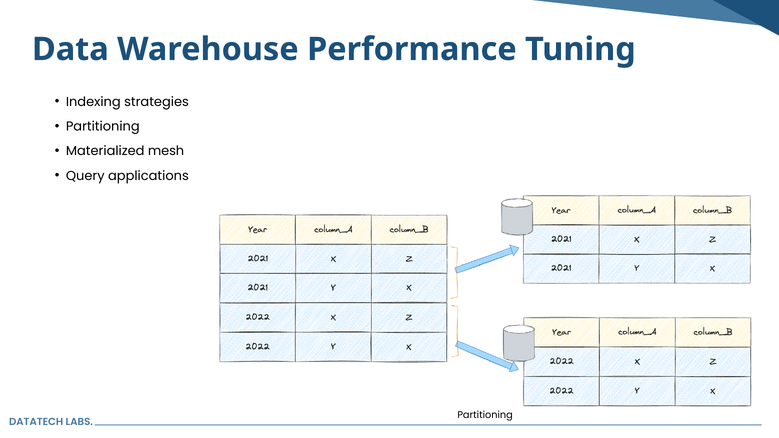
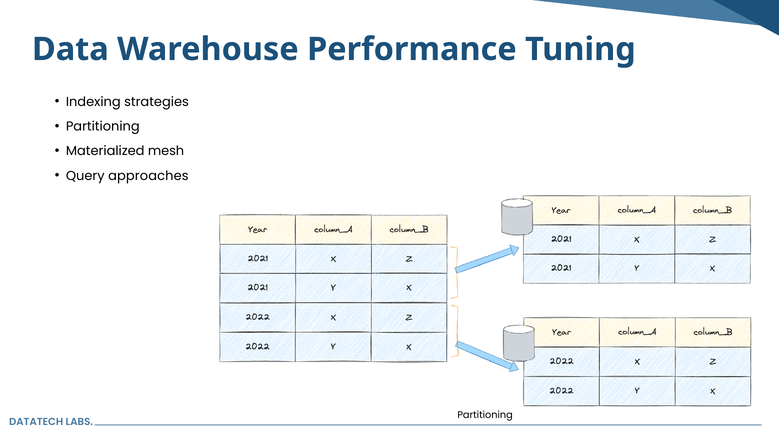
applications: applications -> approaches
